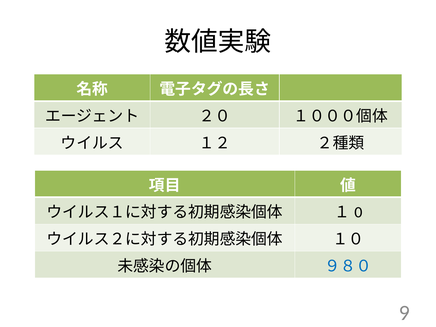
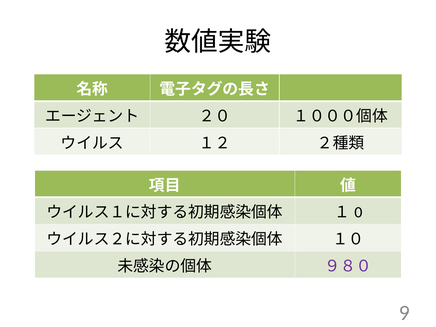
９８０ colour: blue -> purple
